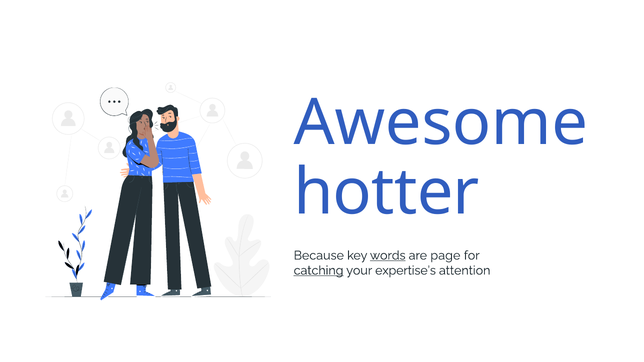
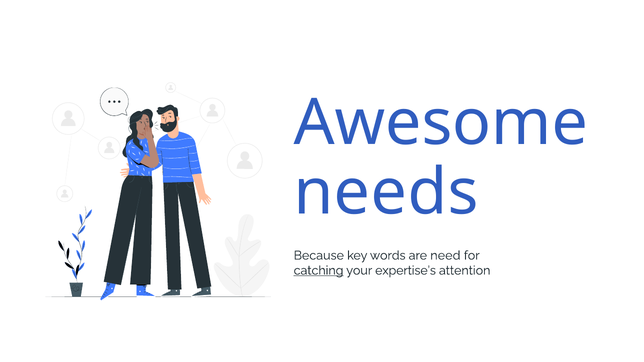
hotter: hotter -> needs
words underline: present -> none
page: page -> need
